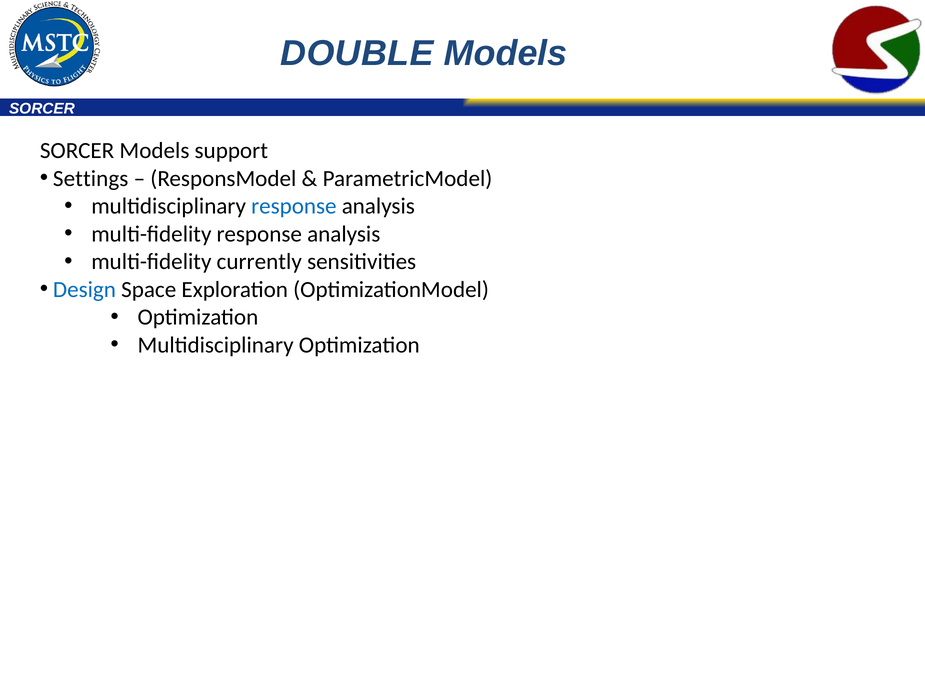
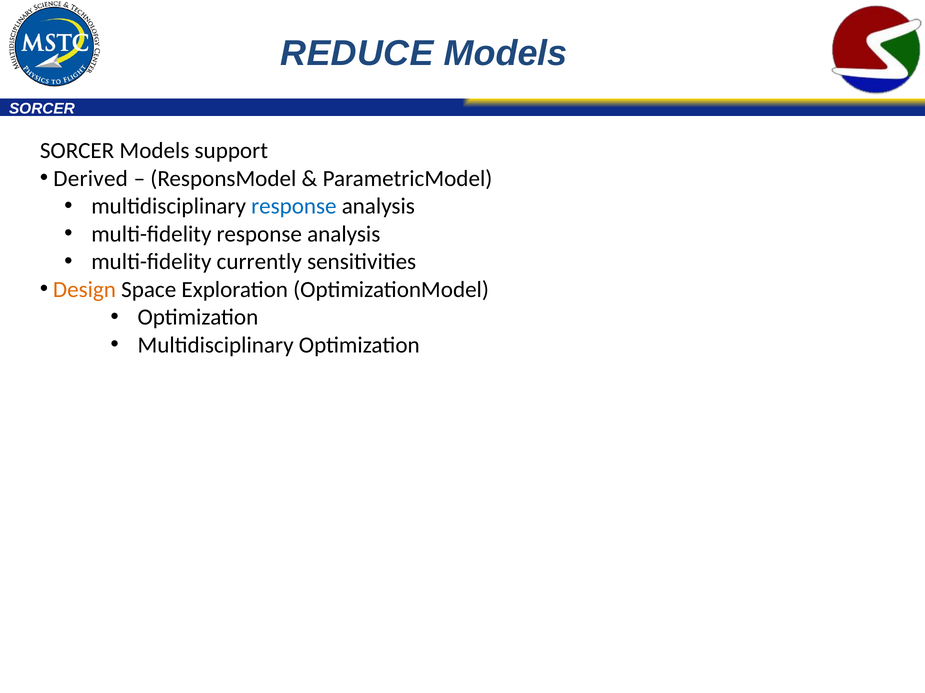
DOUBLE: DOUBLE -> REDUCE
Settings: Settings -> Derived
Design colour: blue -> orange
